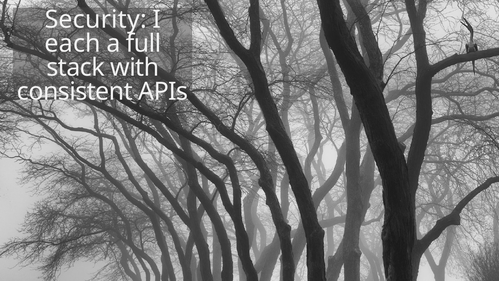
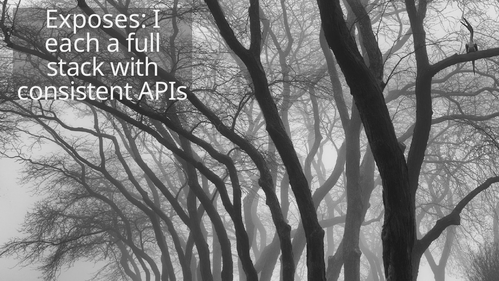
Security: Security -> Exposes
